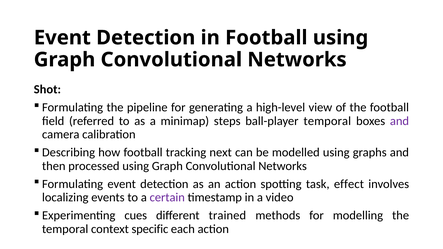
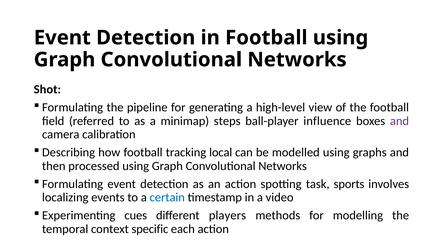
ball-player temporal: temporal -> influence
next: next -> local
effect: effect -> sports
certain colour: purple -> blue
trained: trained -> players
